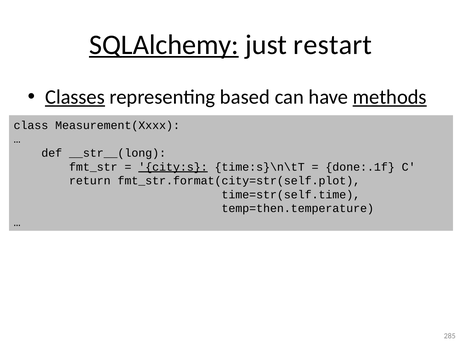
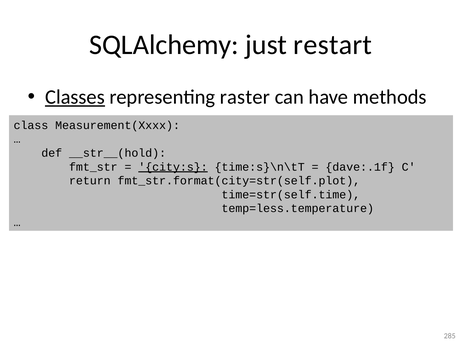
SQLAlchemy underline: present -> none
based: based -> raster
methods underline: present -> none
__str__(long: __str__(long -> __str__(hold
done:.1f: done:.1f -> dave:.1f
temp=then.temperature: temp=then.temperature -> temp=less.temperature
